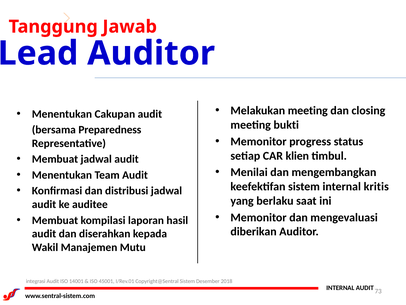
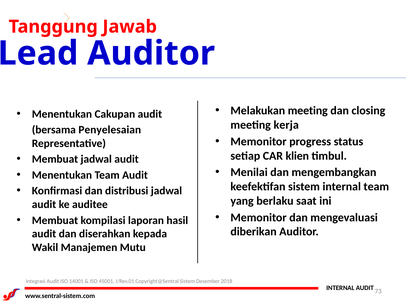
bukti: bukti -> kerja
Preparedness: Preparedness -> Penyelesaian
internal kritis: kritis -> team
